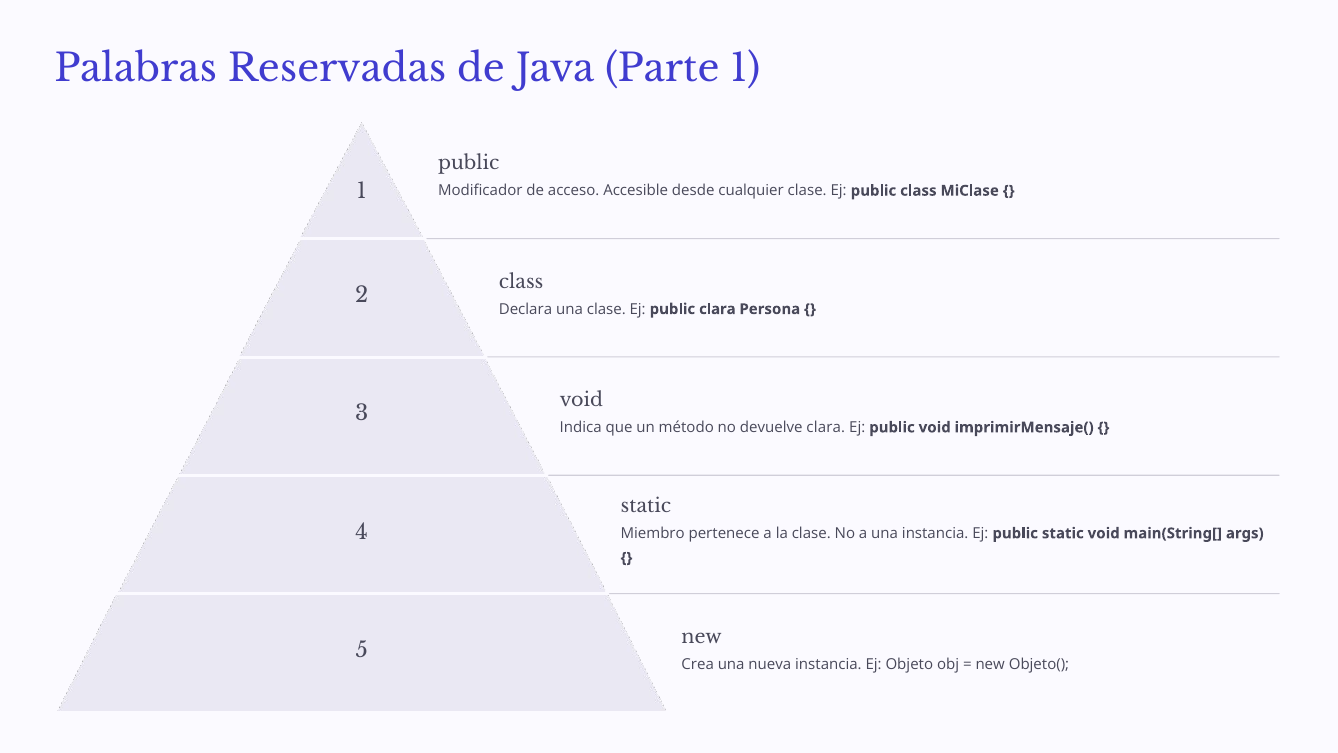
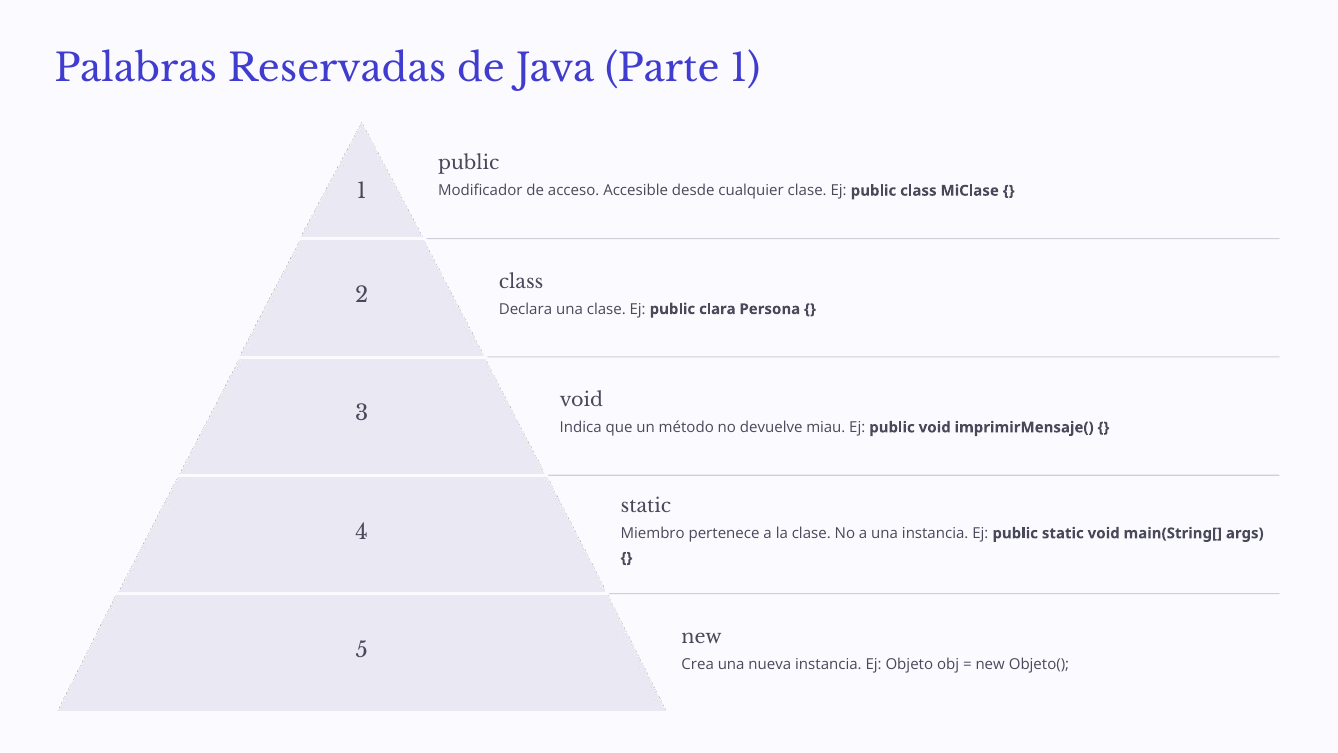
devuelve clara: clara -> miau
